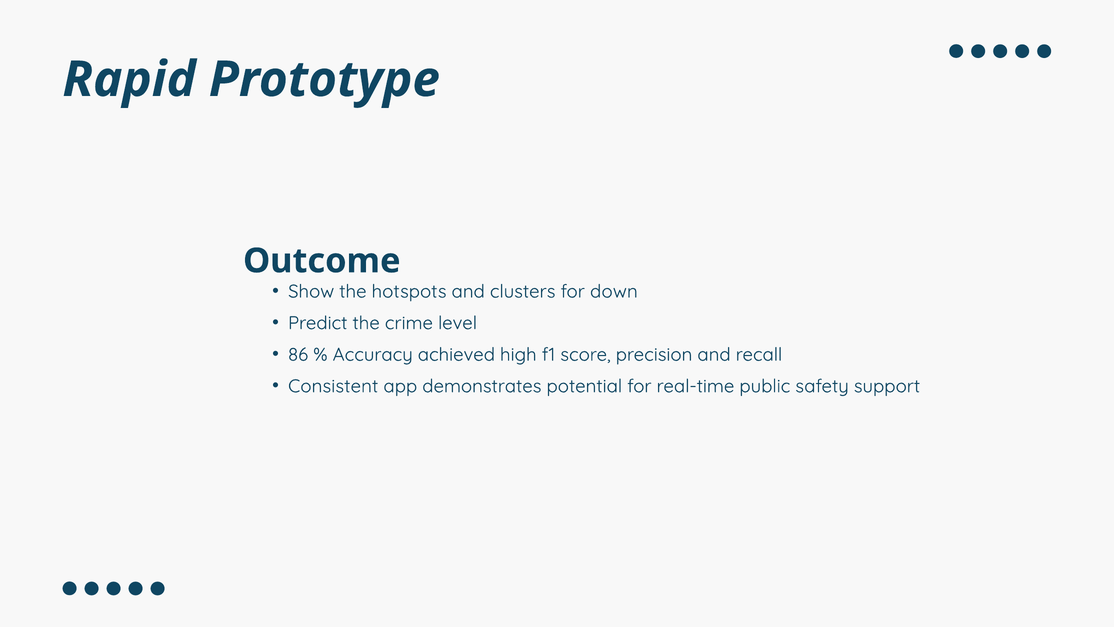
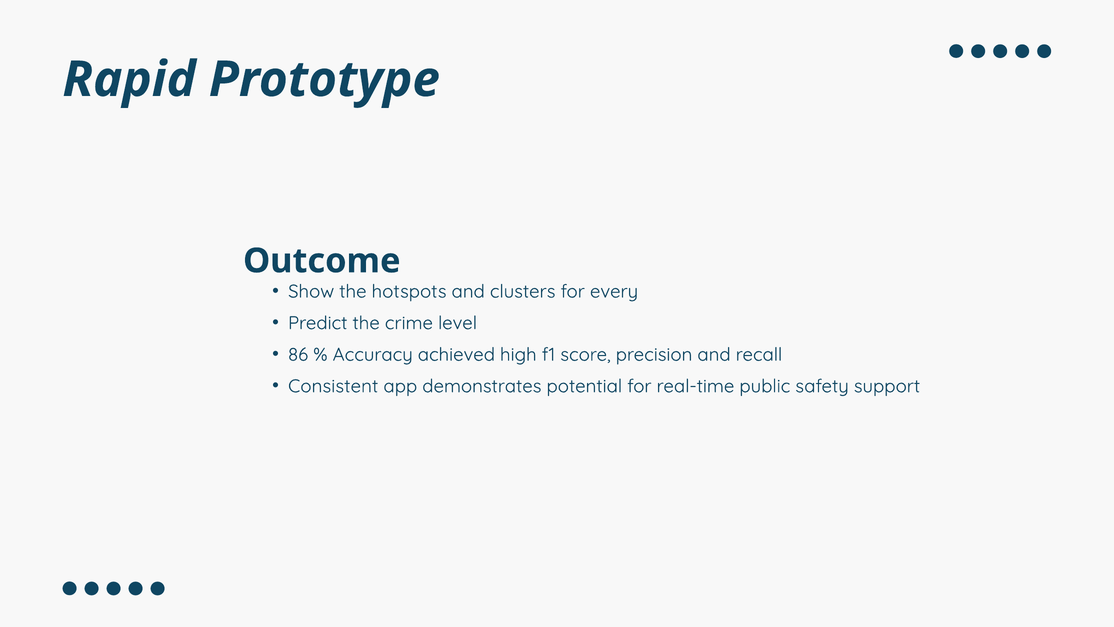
down: down -> every
